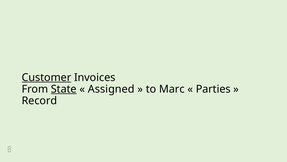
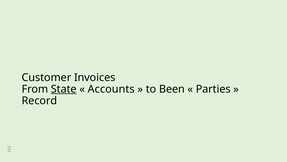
Customer underline: present -> none
Assigned: Assigned -> Accounts
Marc: Marc -> Been
